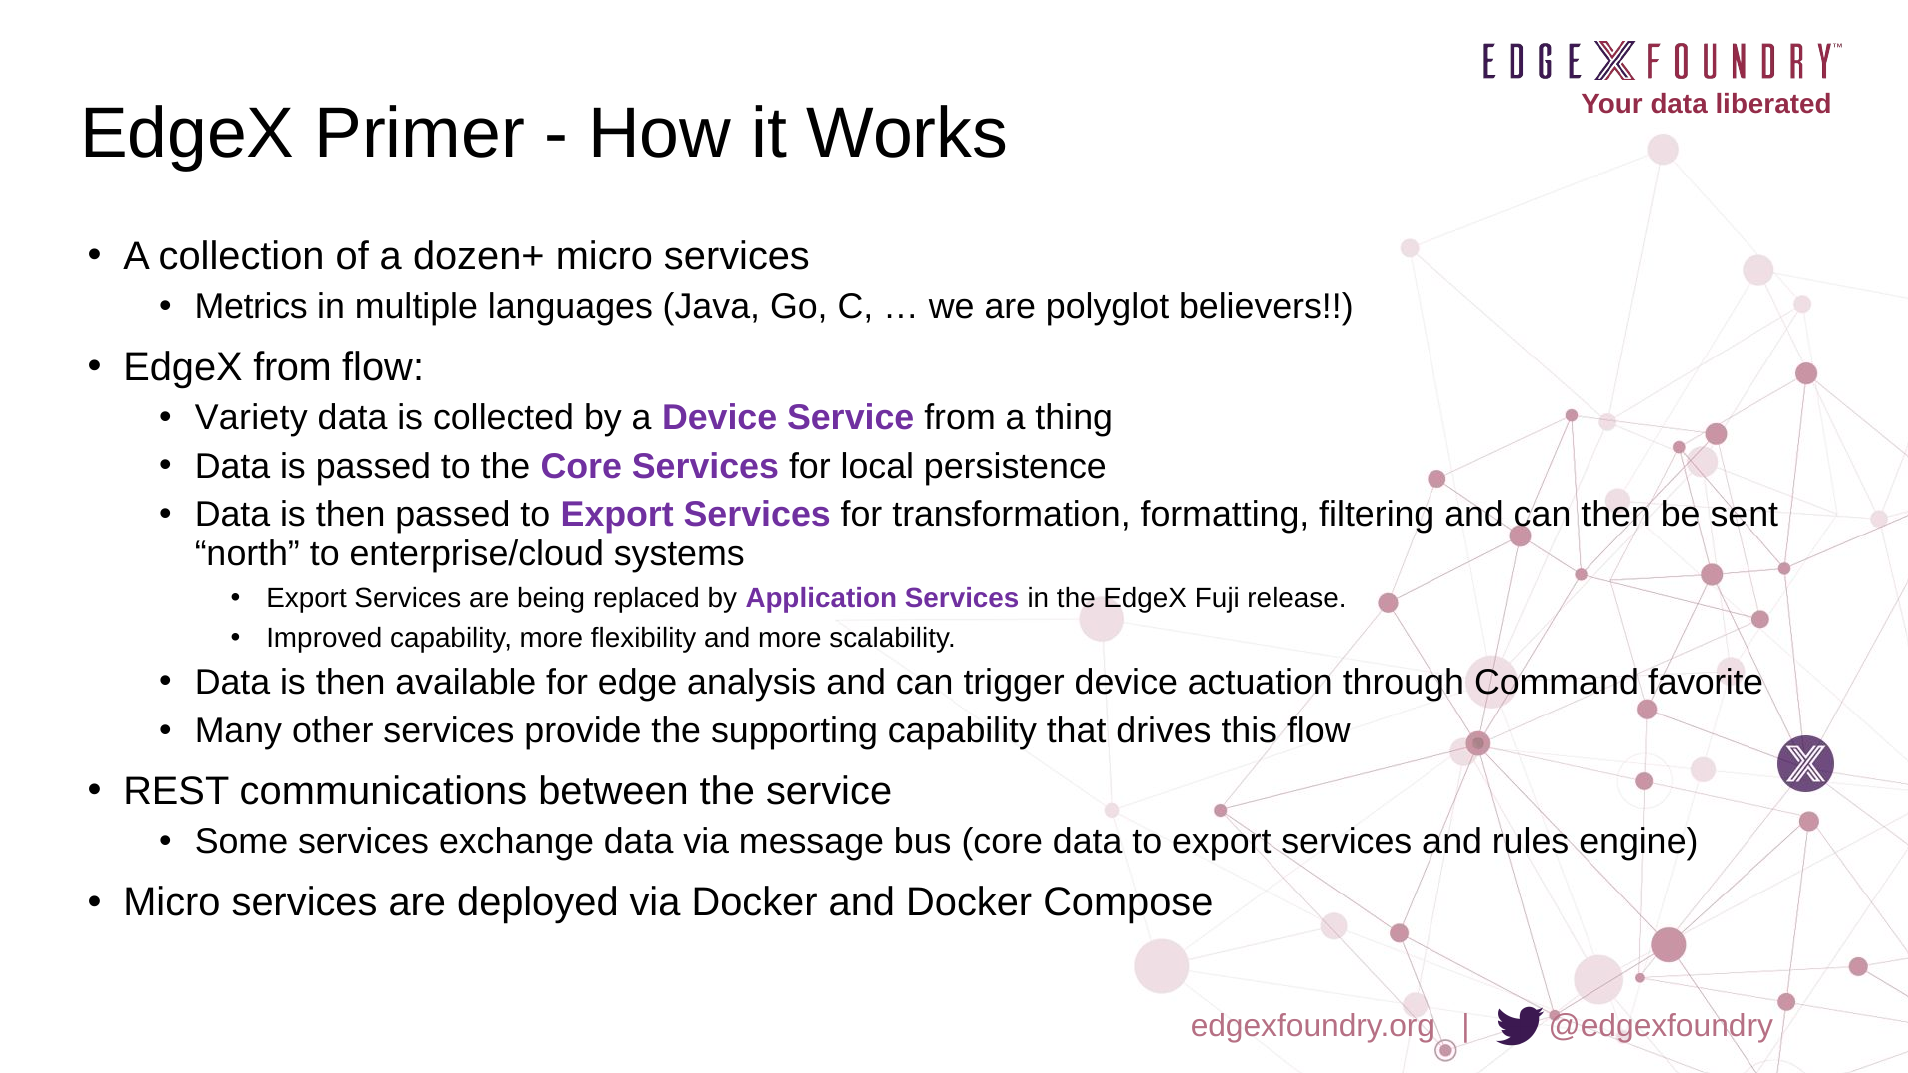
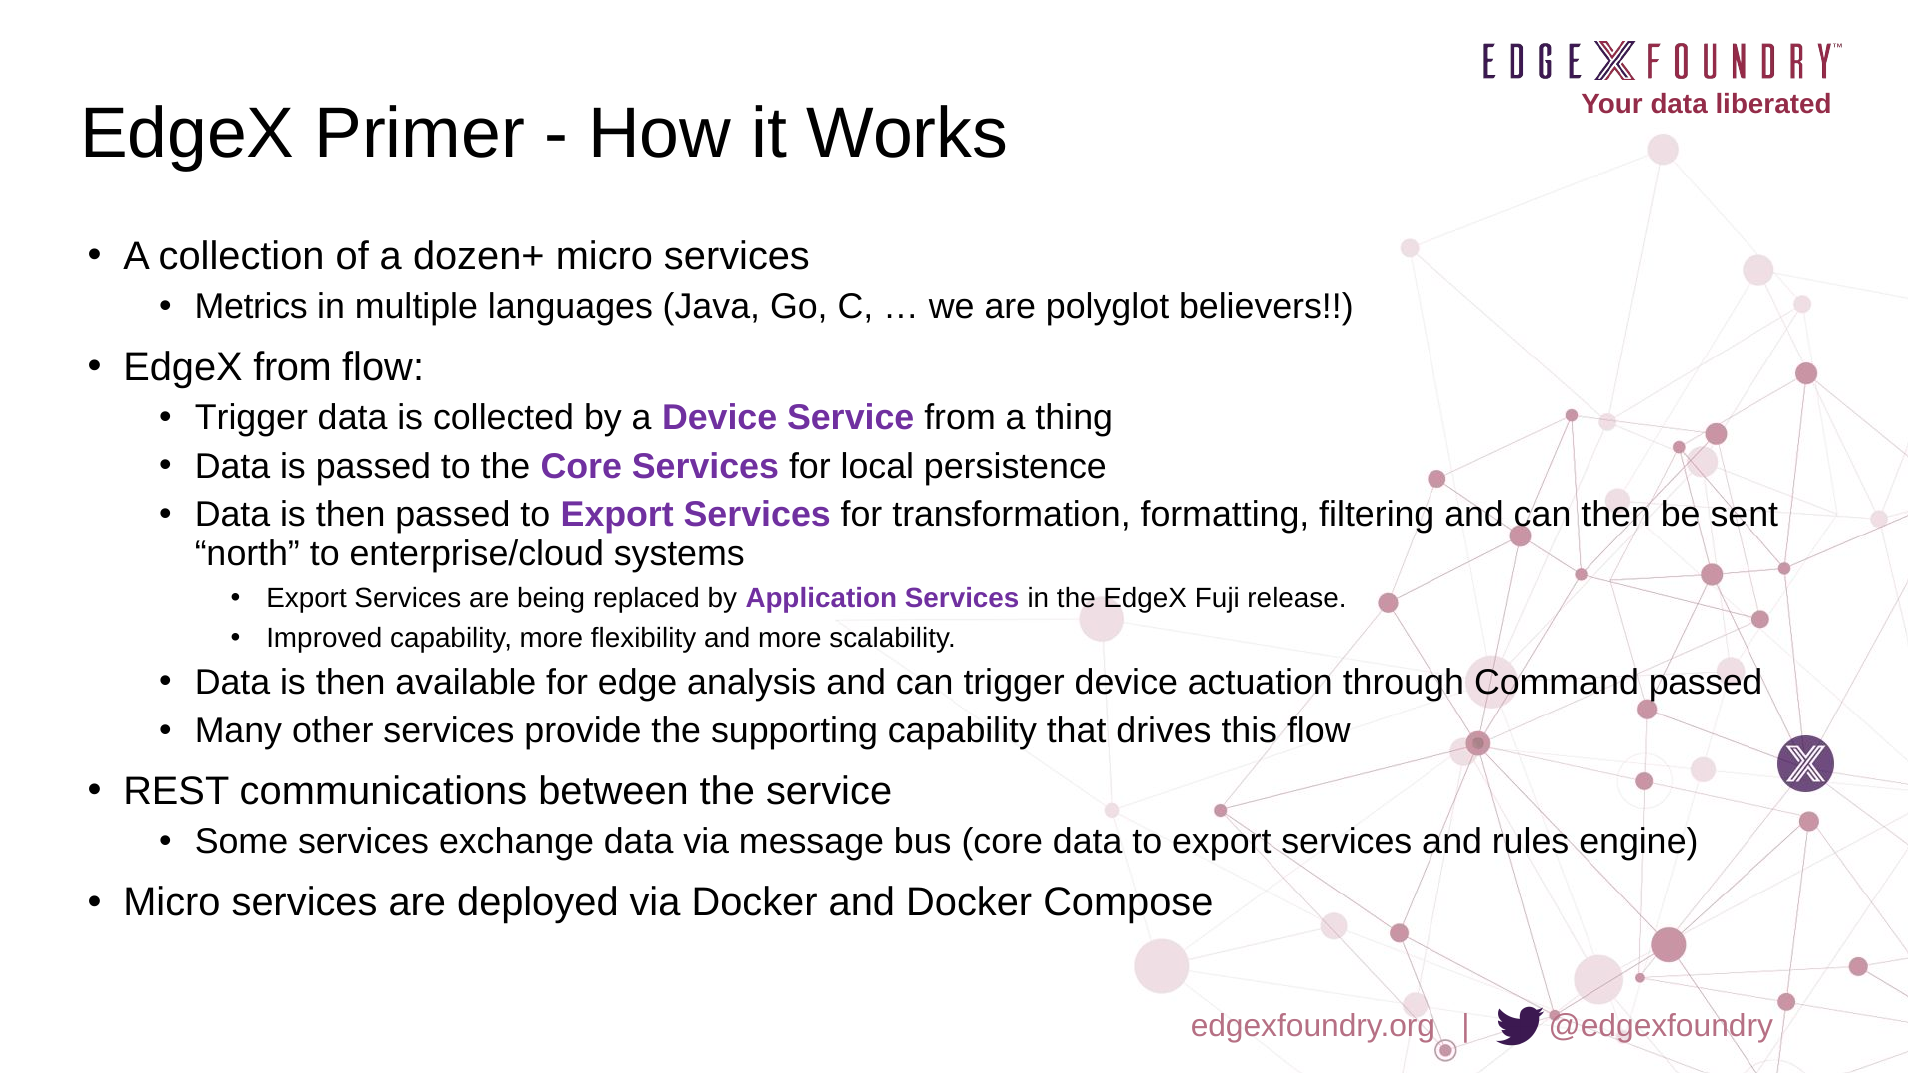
Variety at (251, 418): Variety -> Trigger
Command favorite: favorite -> passed
